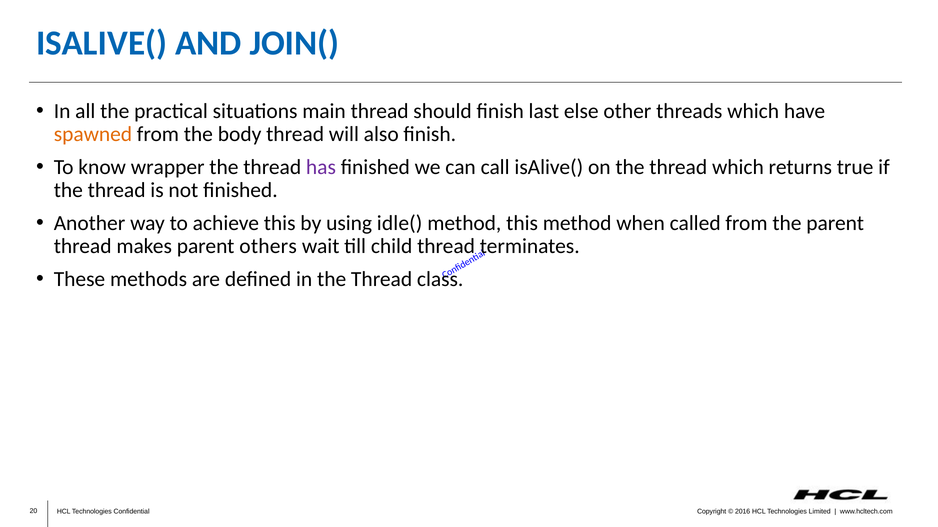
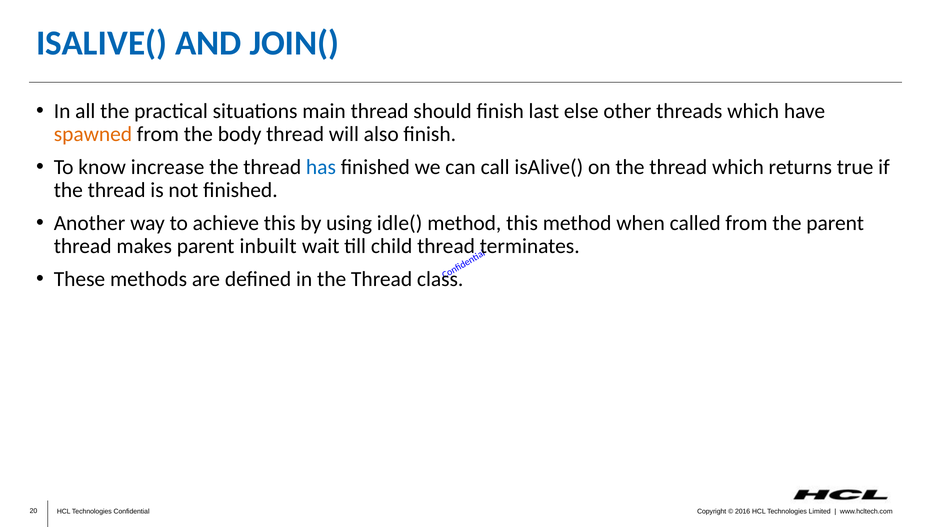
wrapper: wrapper -> increase
has colour: purple -> blue
others: others -> inbuilt
